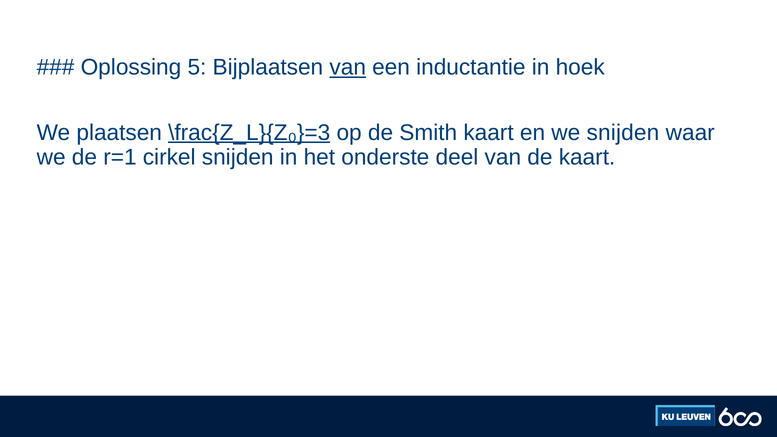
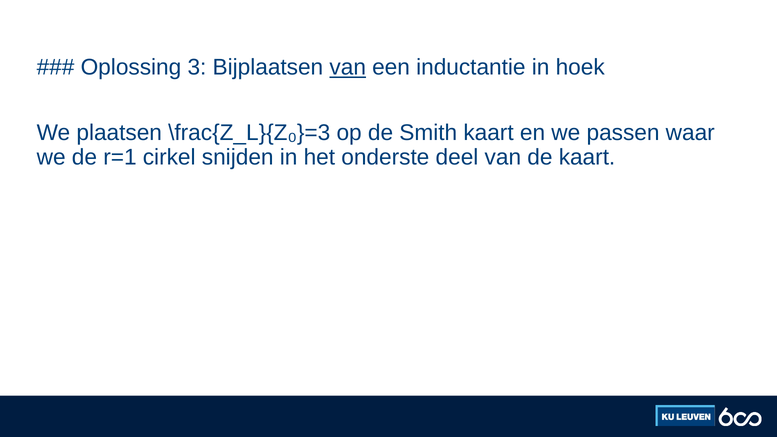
5: 5 -> 3
\frac{Z_L}{Z₀}=3 underline: present -> none
we snijden: snijden -> passen
